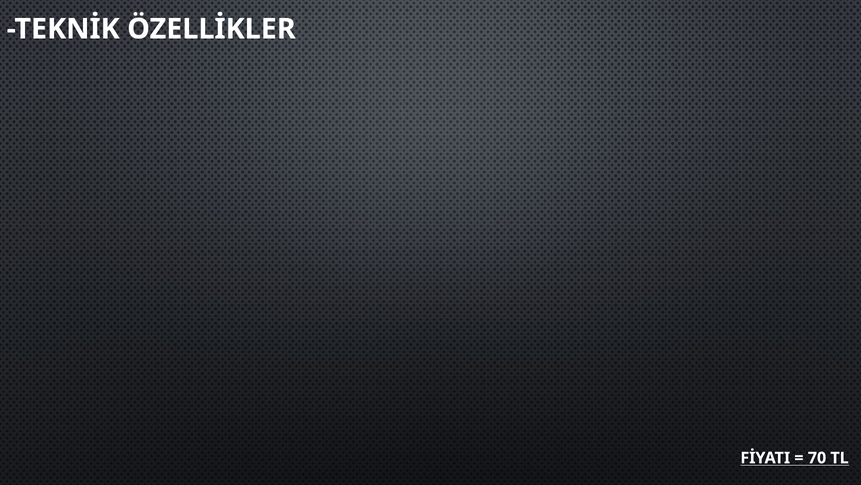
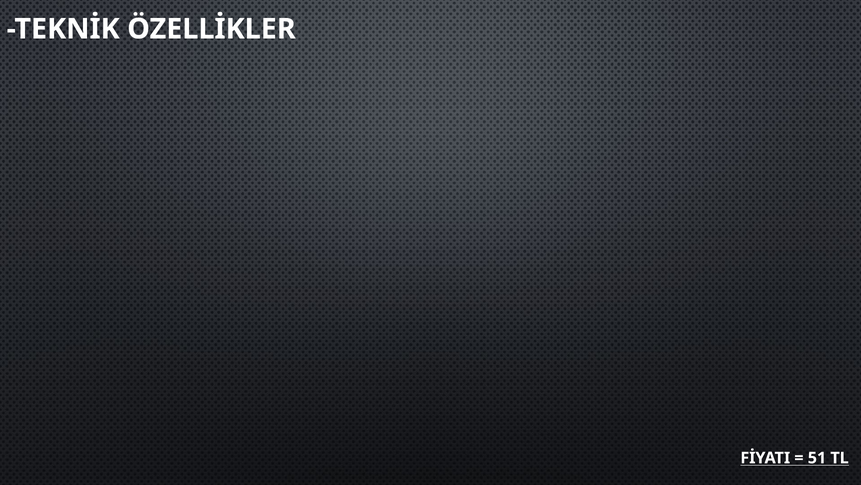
70: 70 -> 51
